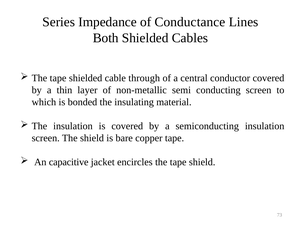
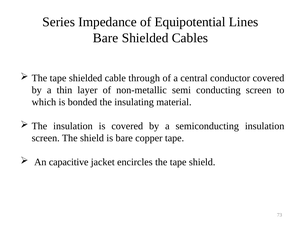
Conductance: Conductance -> Equipotential
Both at (106, 38): Both -> Bare
